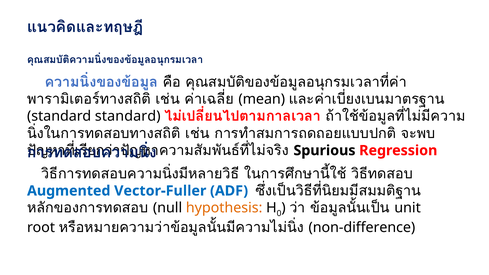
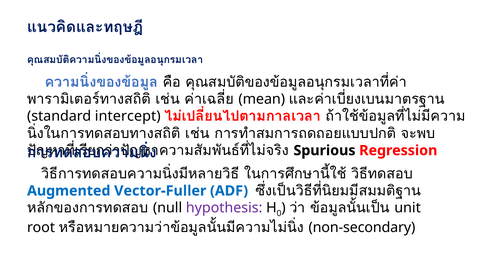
standard standard: standard -> intercept
hypothesis colour: orange -> purple
non-difference: non-difference -> non-secondary
